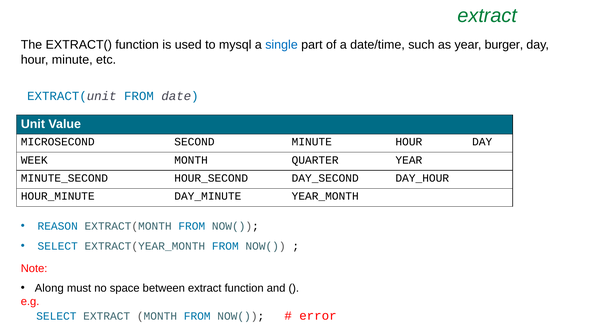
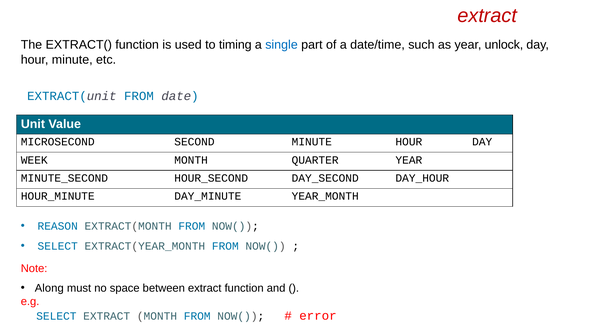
extract at (487, 16) colour: green -> red
mysql: mysql -> timing
burger: burger -> unlock
